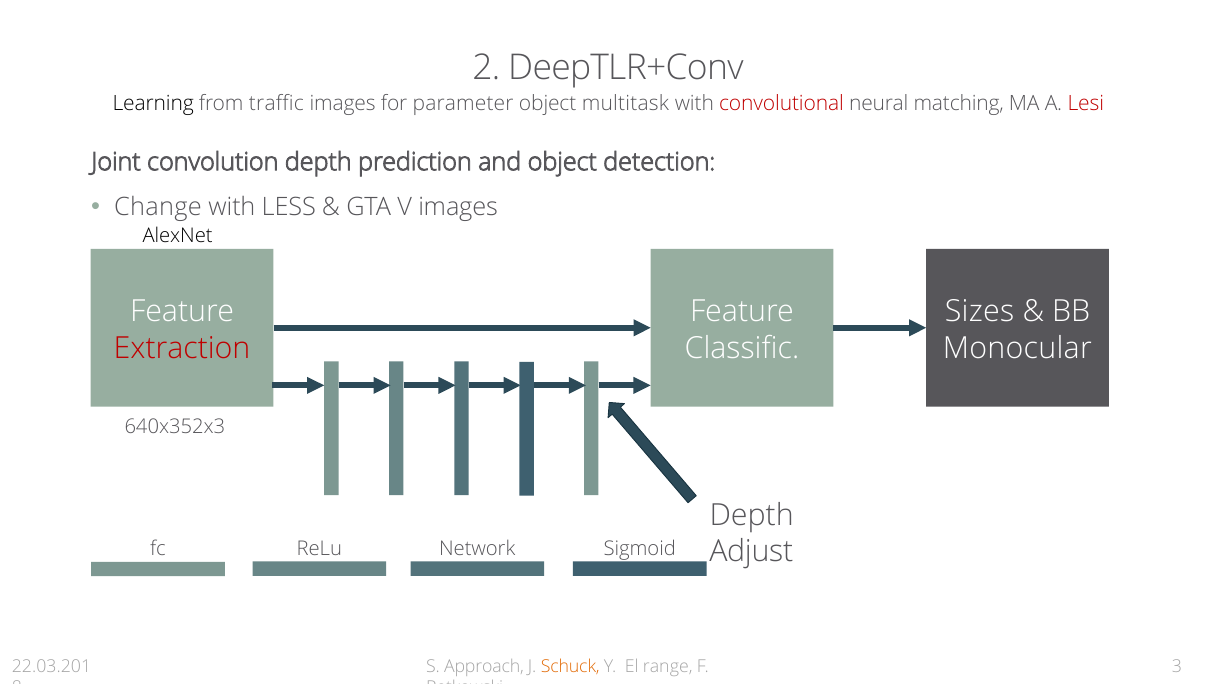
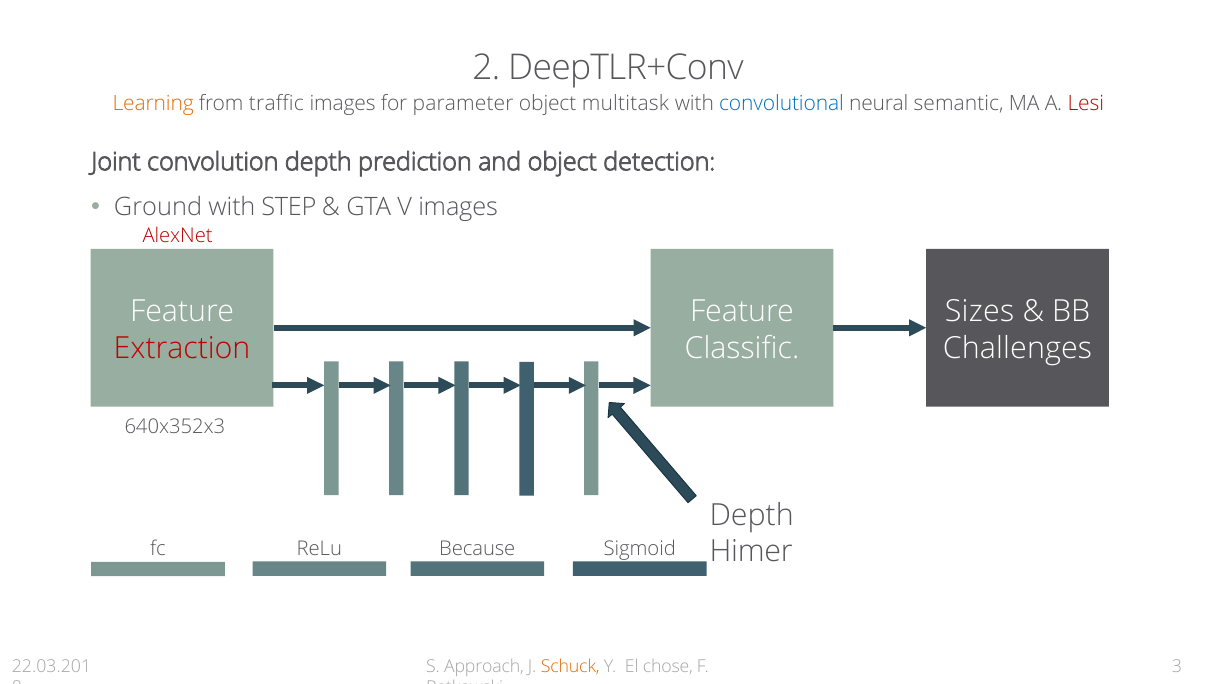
Learning colour: black -> orange
convolutional colour: red -> blue
matching: matching -> semantic
Change: Change -> Ground
LESS: LESS -> STEP
AlexNet colour: black -> red
Monocular: Monocular -> Challenges
Adjust: Adjust -> Himer
Network: Network -> Because
range: range -> chose
